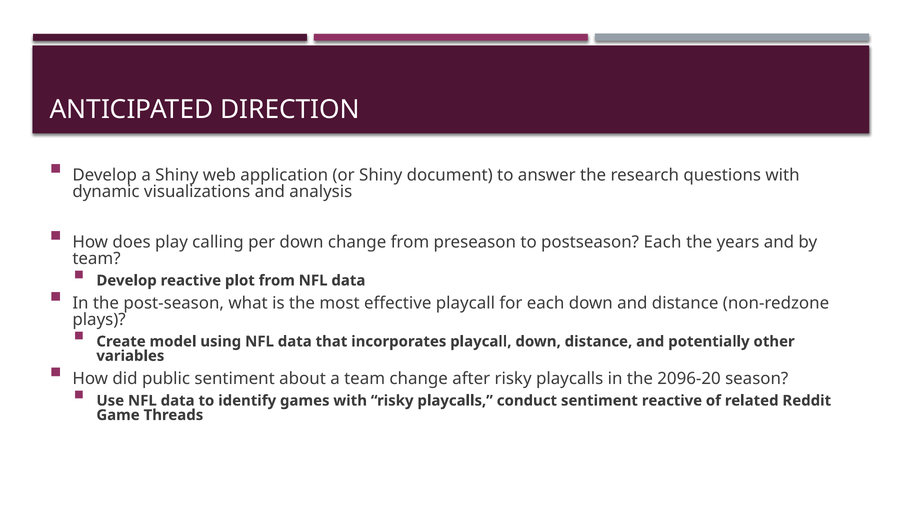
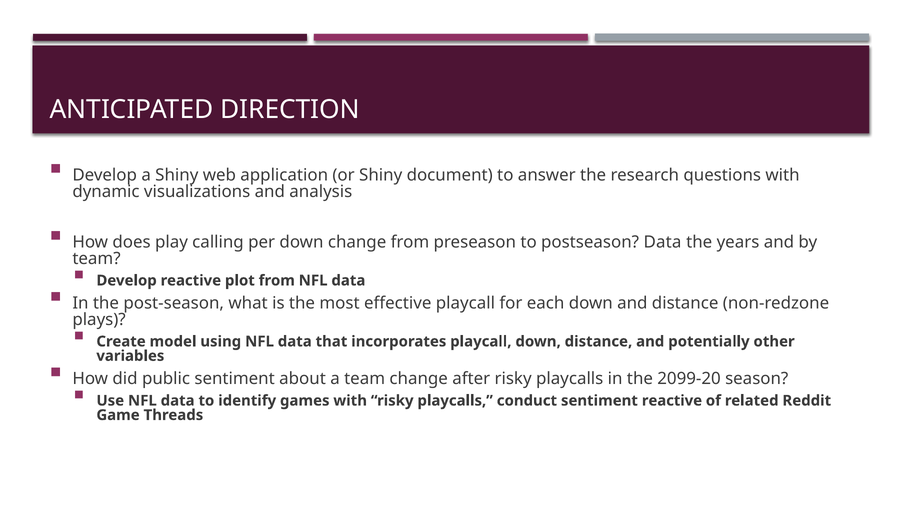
postseason Each: Each -> Data
2096-20: 2096-20 -> 2099-20
